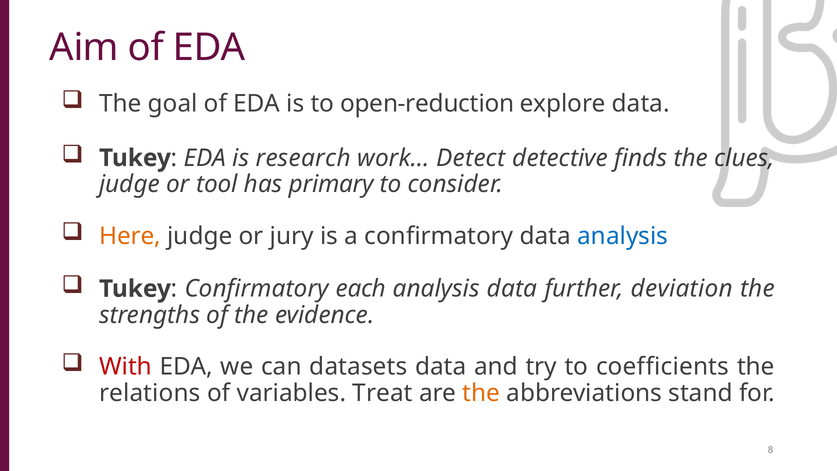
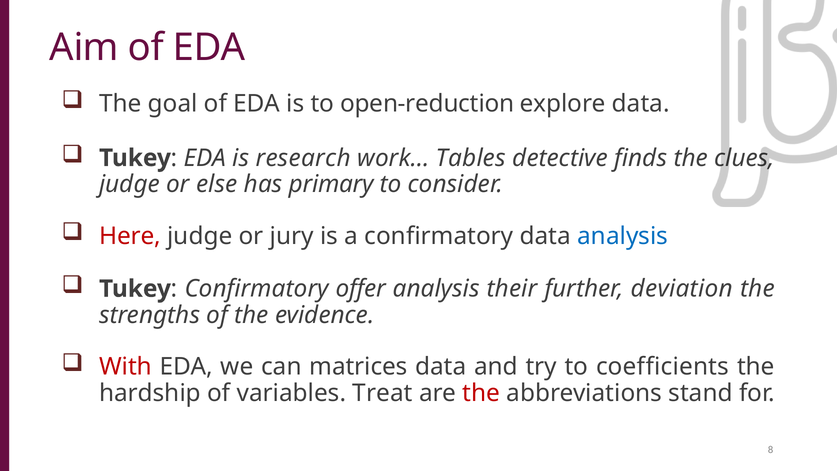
Detect: Detect -> Tables
tool: tool -> else
Here colour: orange -> red
each: each -> offer
analysis data: data -> their
datasets: datasets -> matrices
relations: relations -> hardship
the at (481, 393) colour: orange -> red
